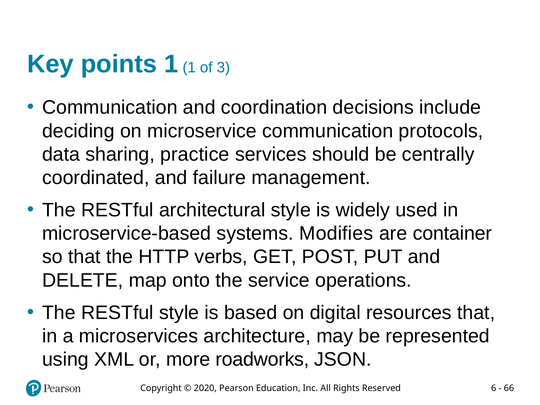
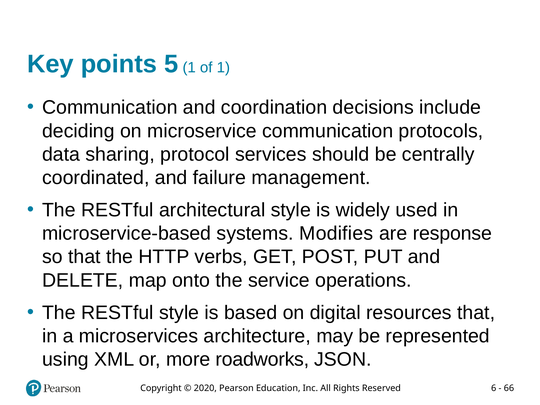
points 1: 1 -> 5
of 3: 3 -> 1
practice: practice -> protocol
container: container -> response
